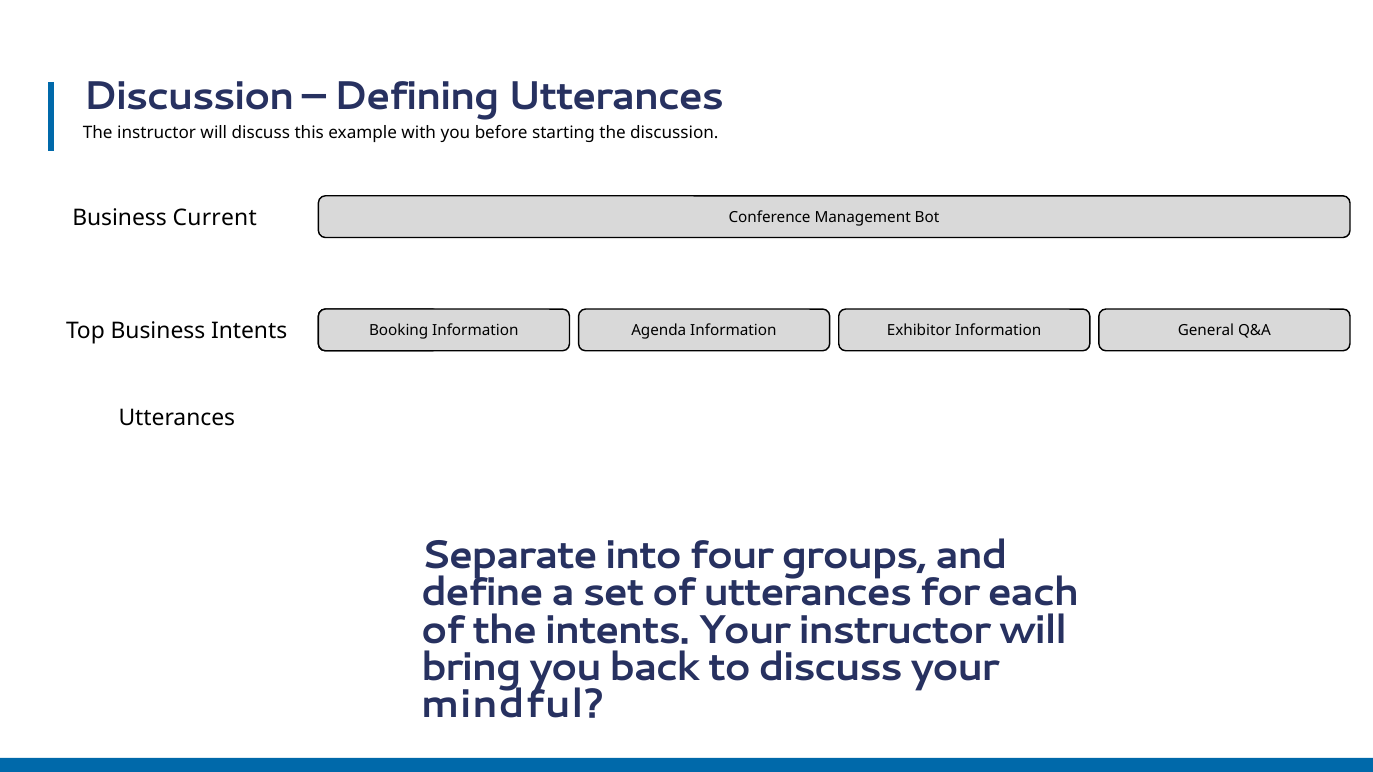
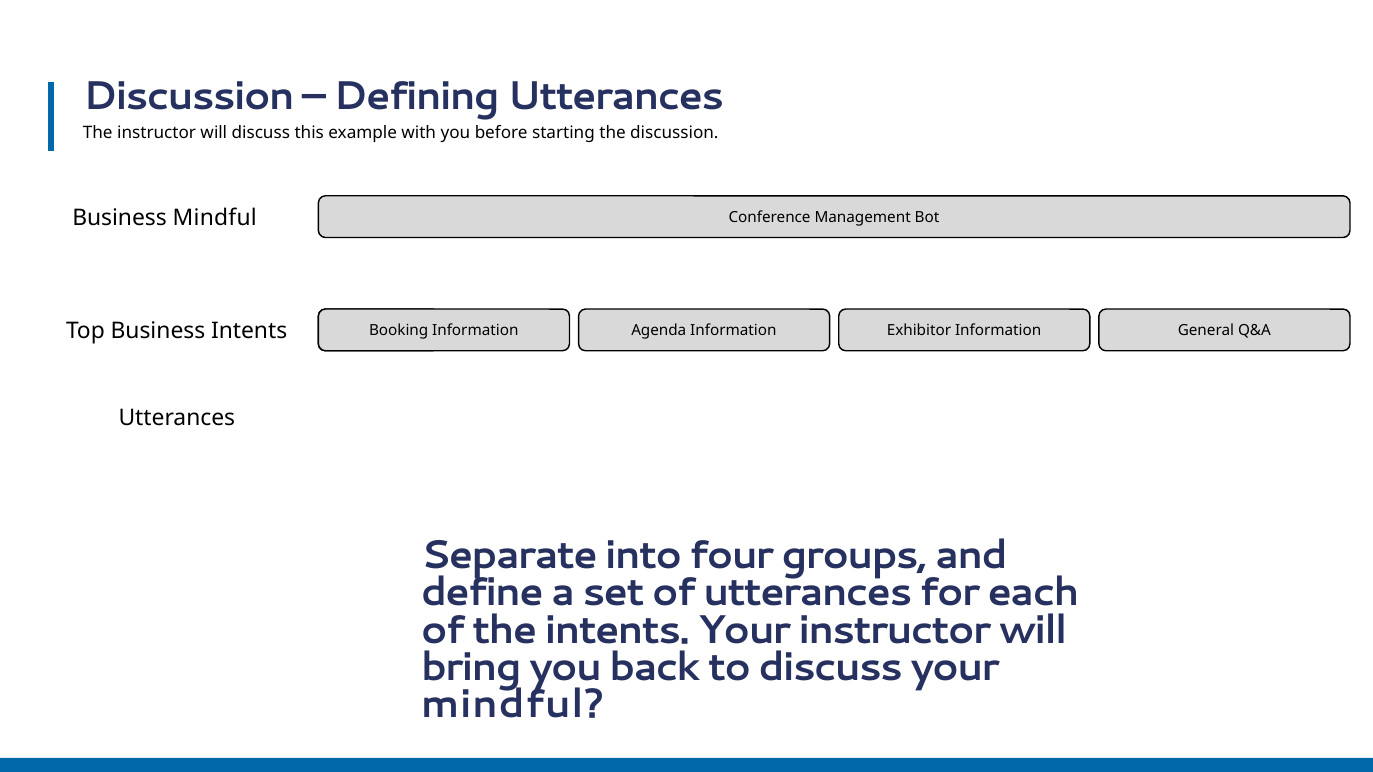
Business Current: Current -> Mindful
